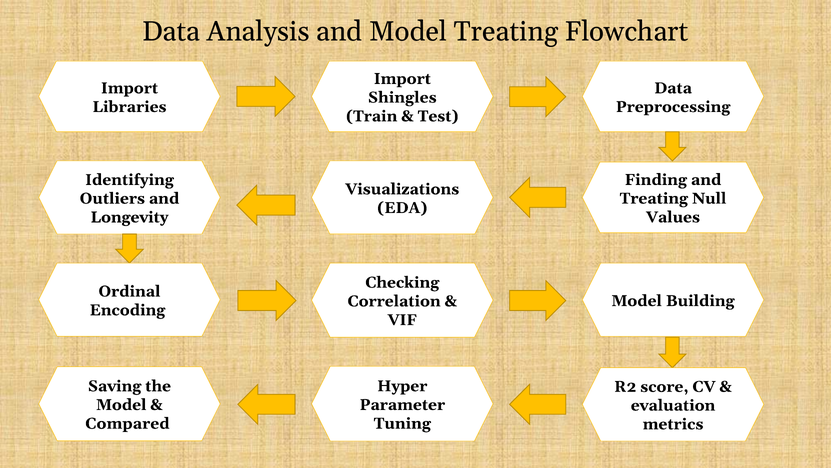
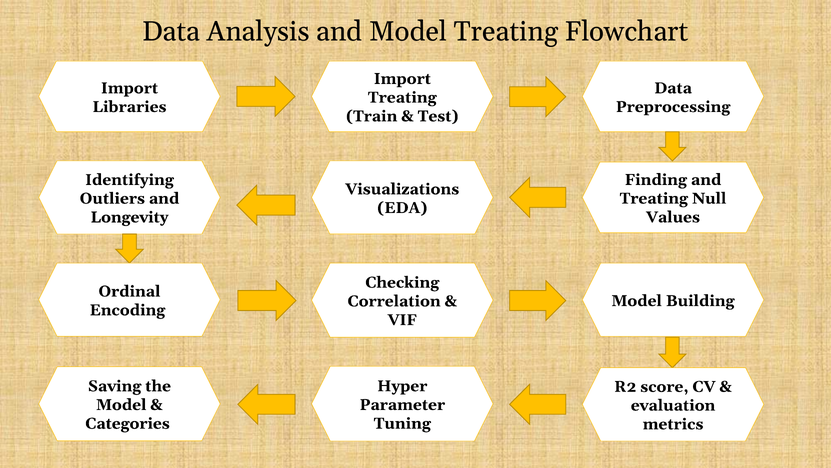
Shingles at (402, 97): Shingles -> Treating
Compared: Compared -> Categories
